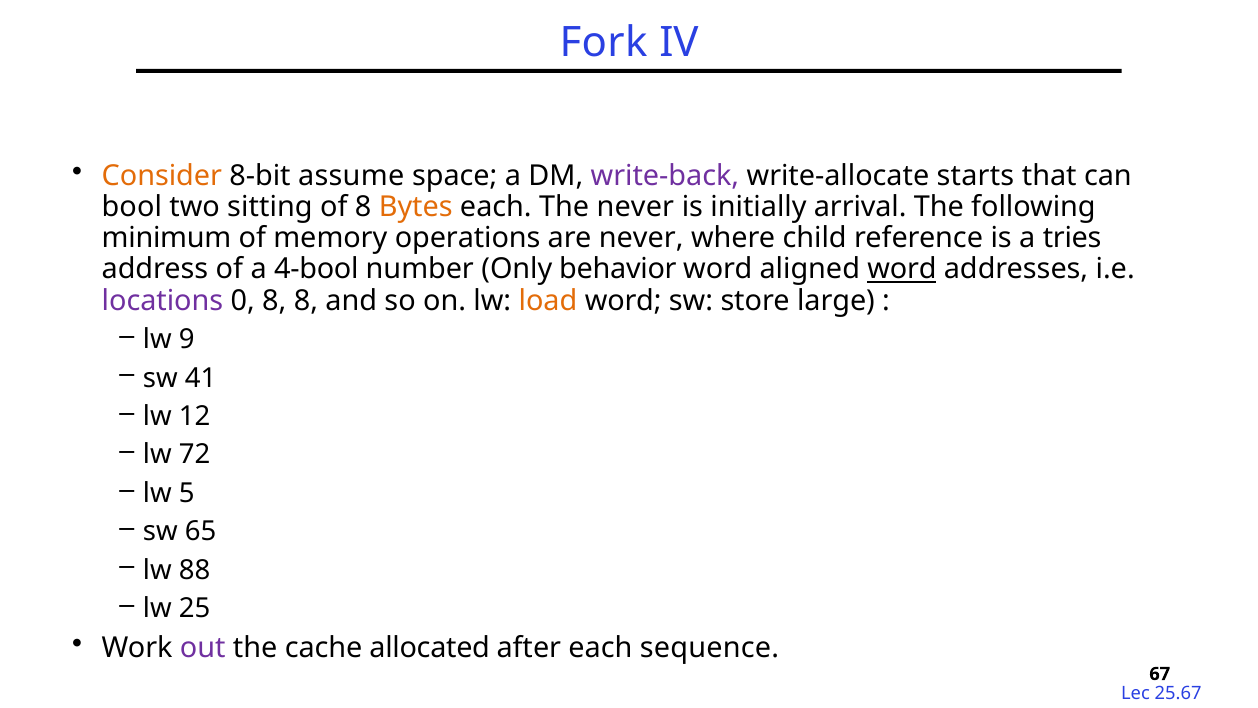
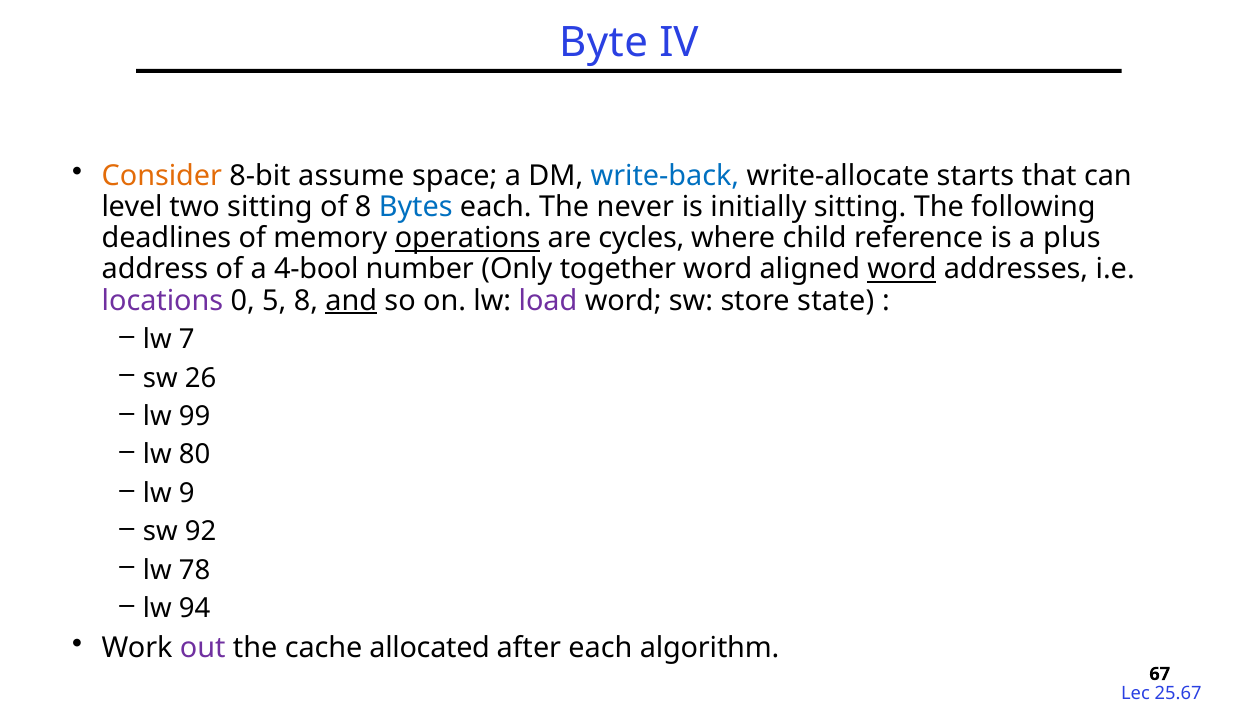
Fork: Fork -> Byte
write-back colour: purple -> blue
bool: bool -> level
Bytes colour: orange -> blue
initially arrival: arrival -> sitting
minimum: minimum -> deadlines
operations underline: none -> present
are never: never -> cycles
tries: tries -> plus
behavior: behavior -> together
0 8: 8 -> 5
and underline: none -> present
load colour: orange -> purple
large: large -> state
9: 9 -> 7
41: 41 -> 26
12: 12 -> 99
72: 72 -> 80
5: 5 -> 9
65: 65 -> 92
88: 88 -> 78
25: 25 -> 94
sequence: sequence -> algorithm
